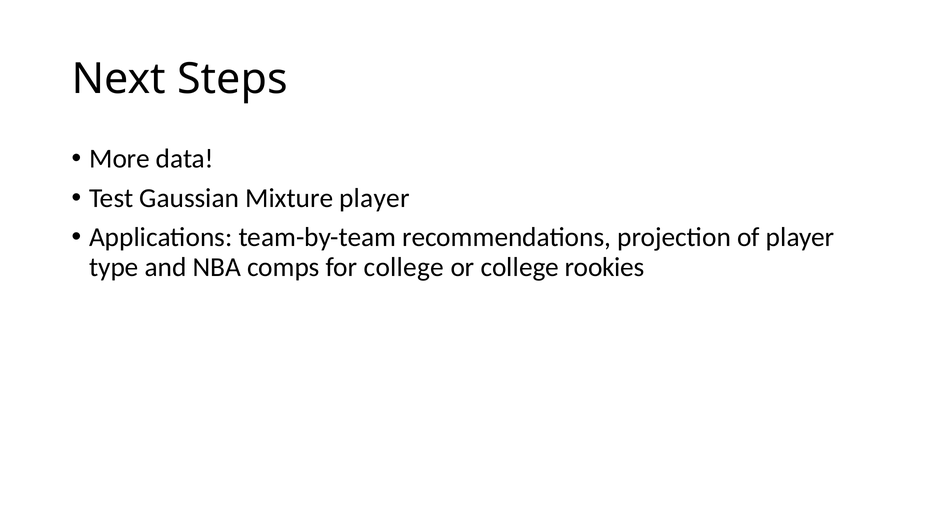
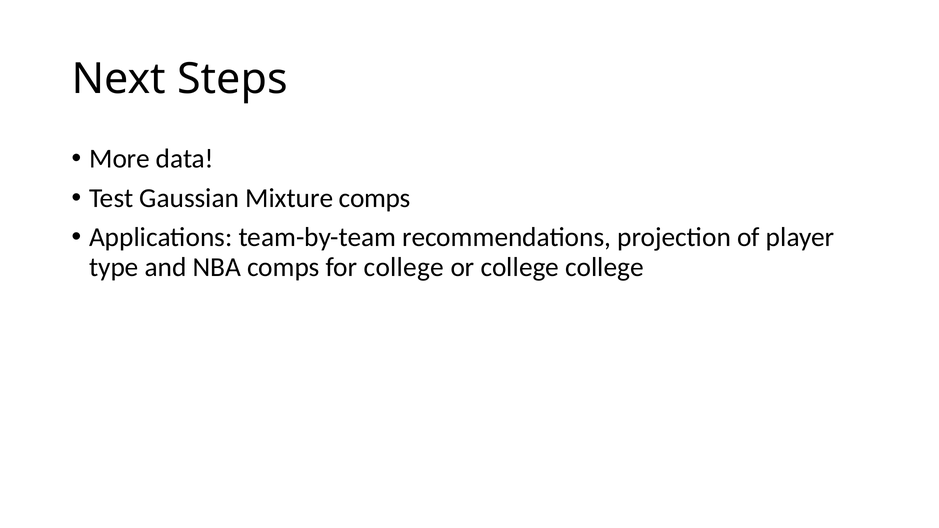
Mixture player: player -> comps
college rookies: rookies -> college
